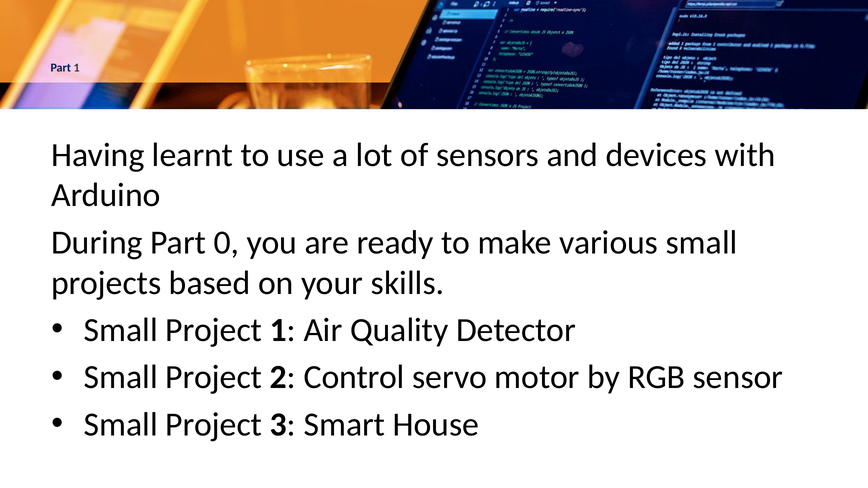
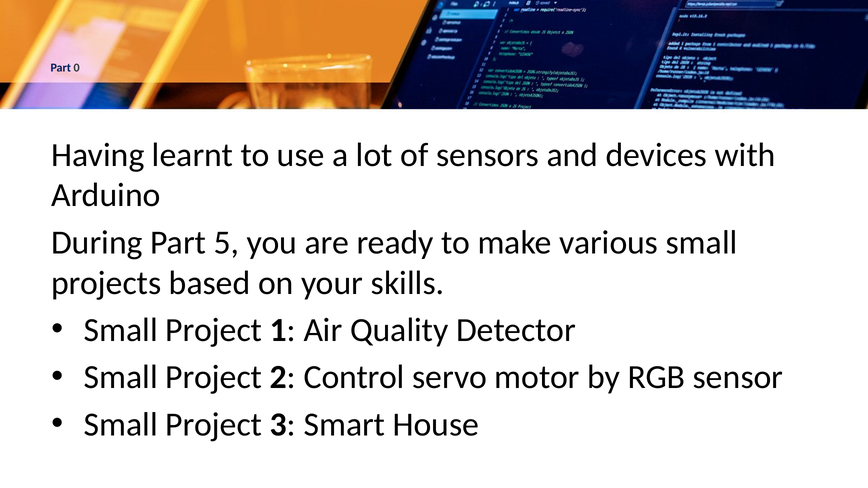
Part 1: 1 -> 0
0: 0 -> 5
